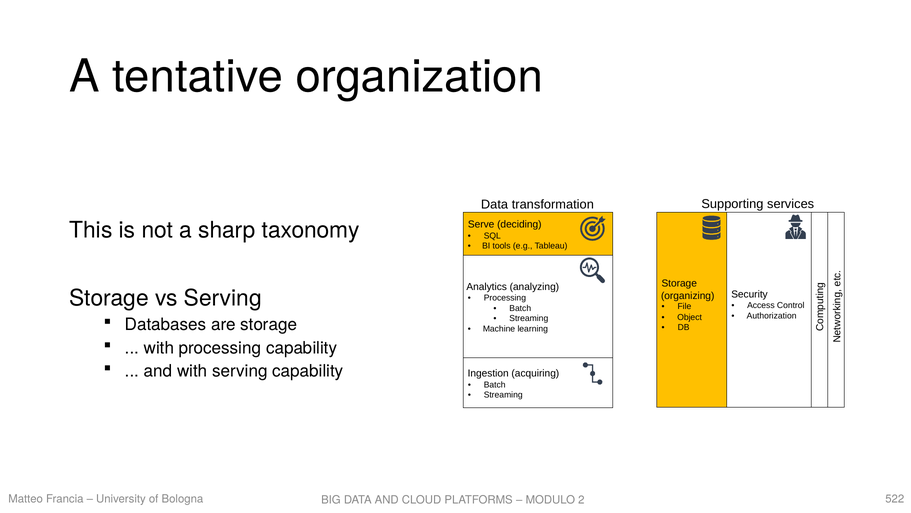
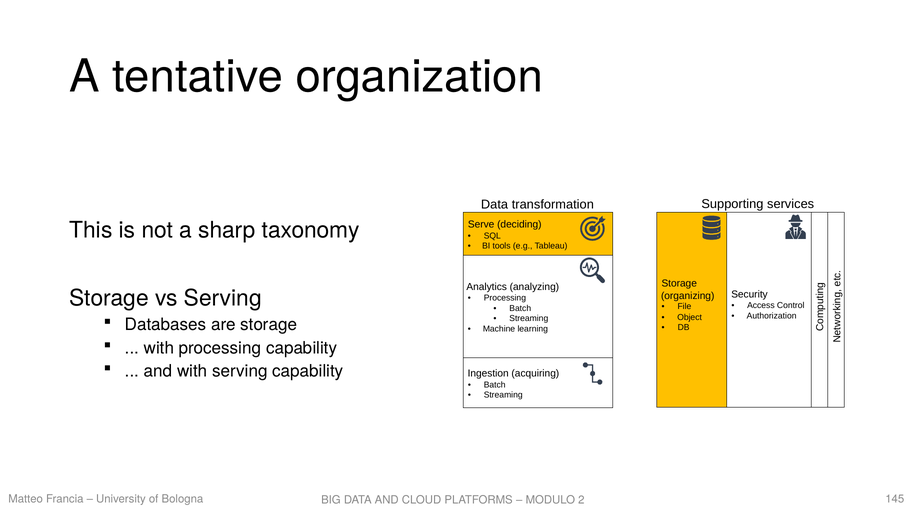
522: 522 -> 145
